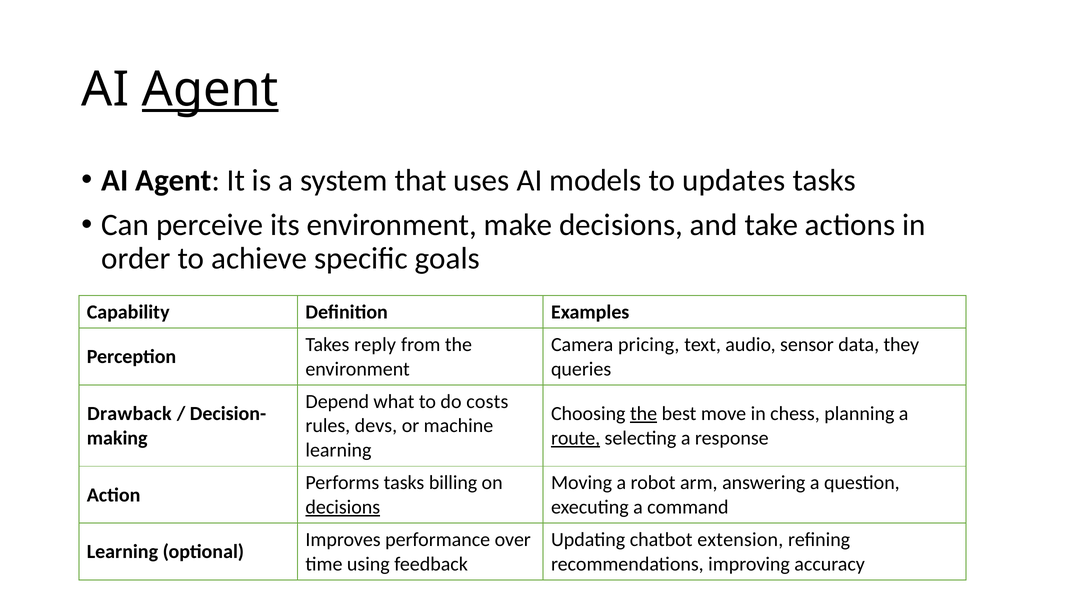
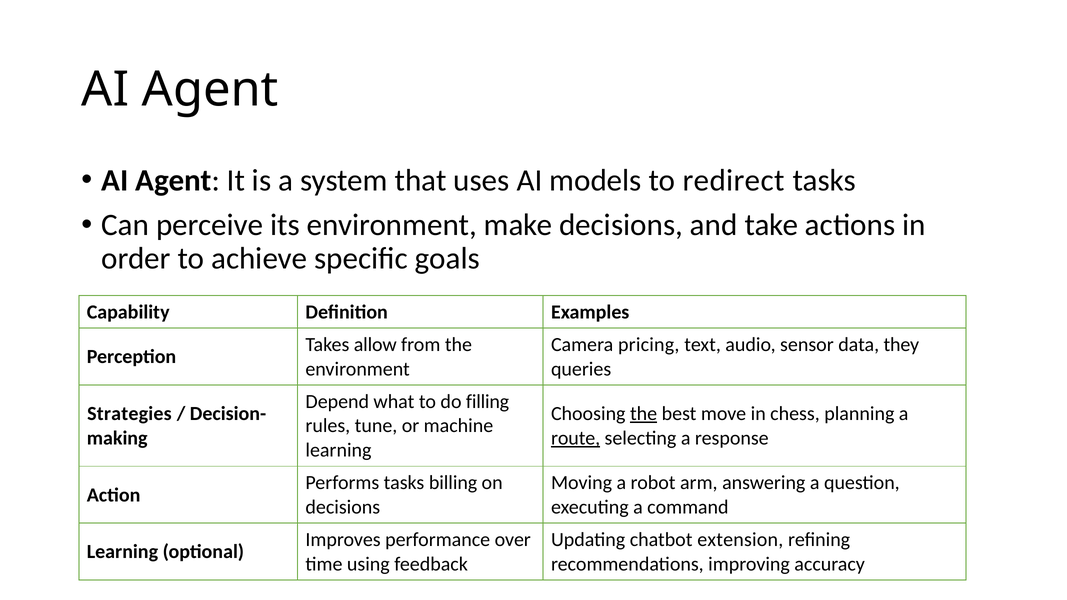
Agent at (210, 90) underline: present -> none
updates: updates -> redirect
reply: reply -> allow
costs: costs -> filling
Drawback: Drawback -> Strategies
devs: devs -> tune
decisions at (343, 507) underline: present -> none
